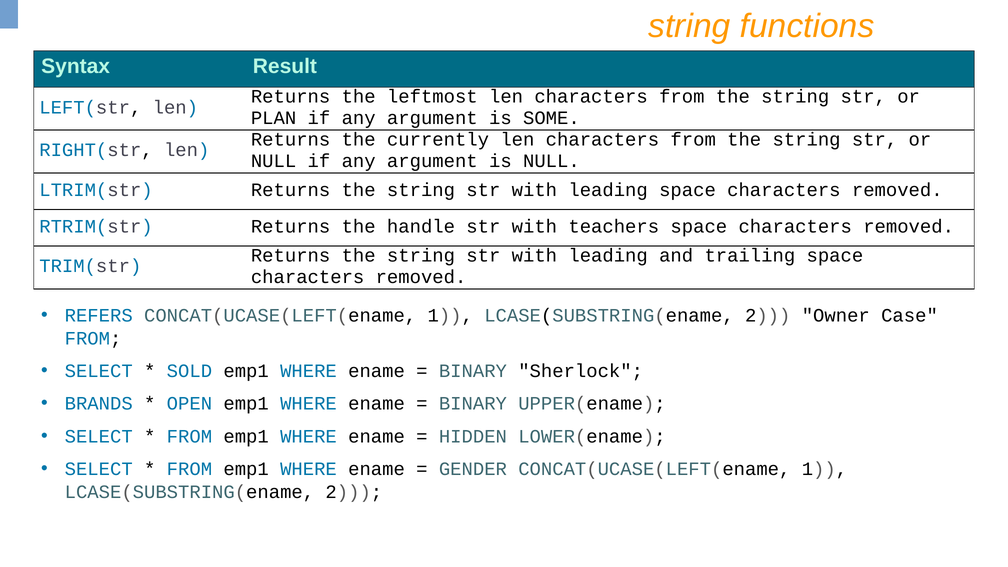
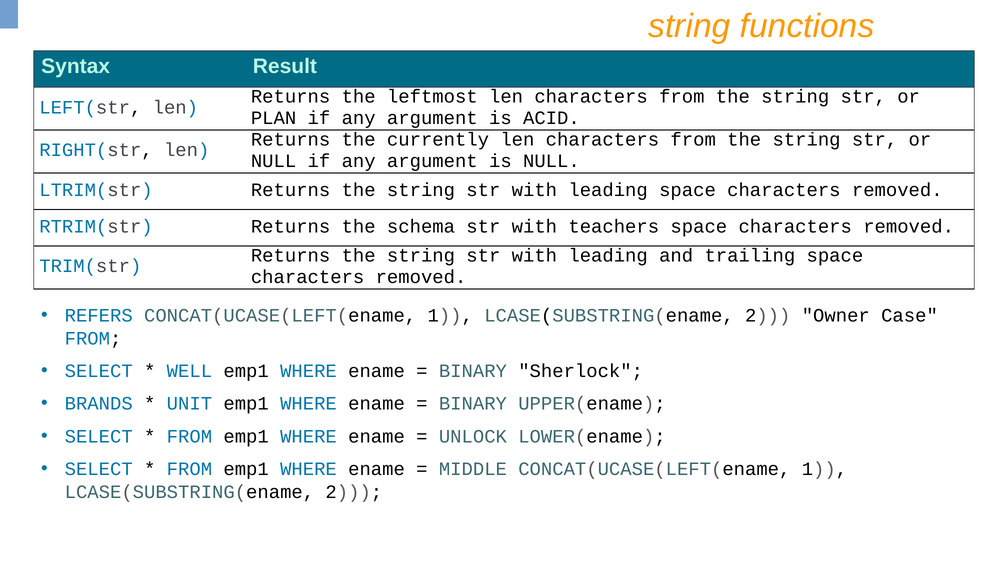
SOME: SOME -> ACID
handle: handle -> schema
SOLD: SOLD -> WELL
OPEN: OPEN -> UNIT
HIDDEN: HIDDEN -> UNLOCK
GENDER: GENDER -> MIDDLE
